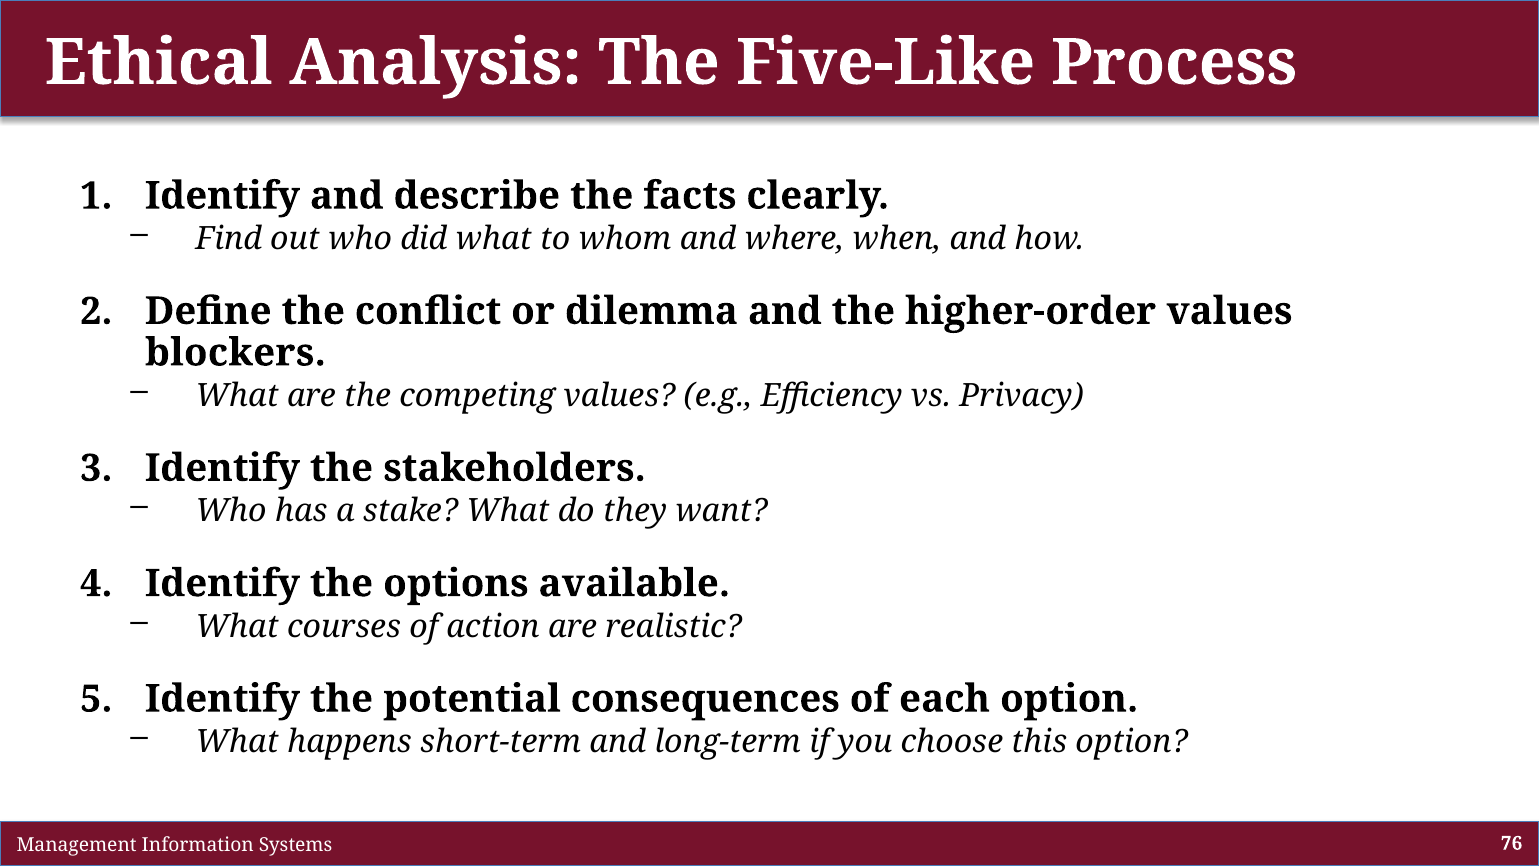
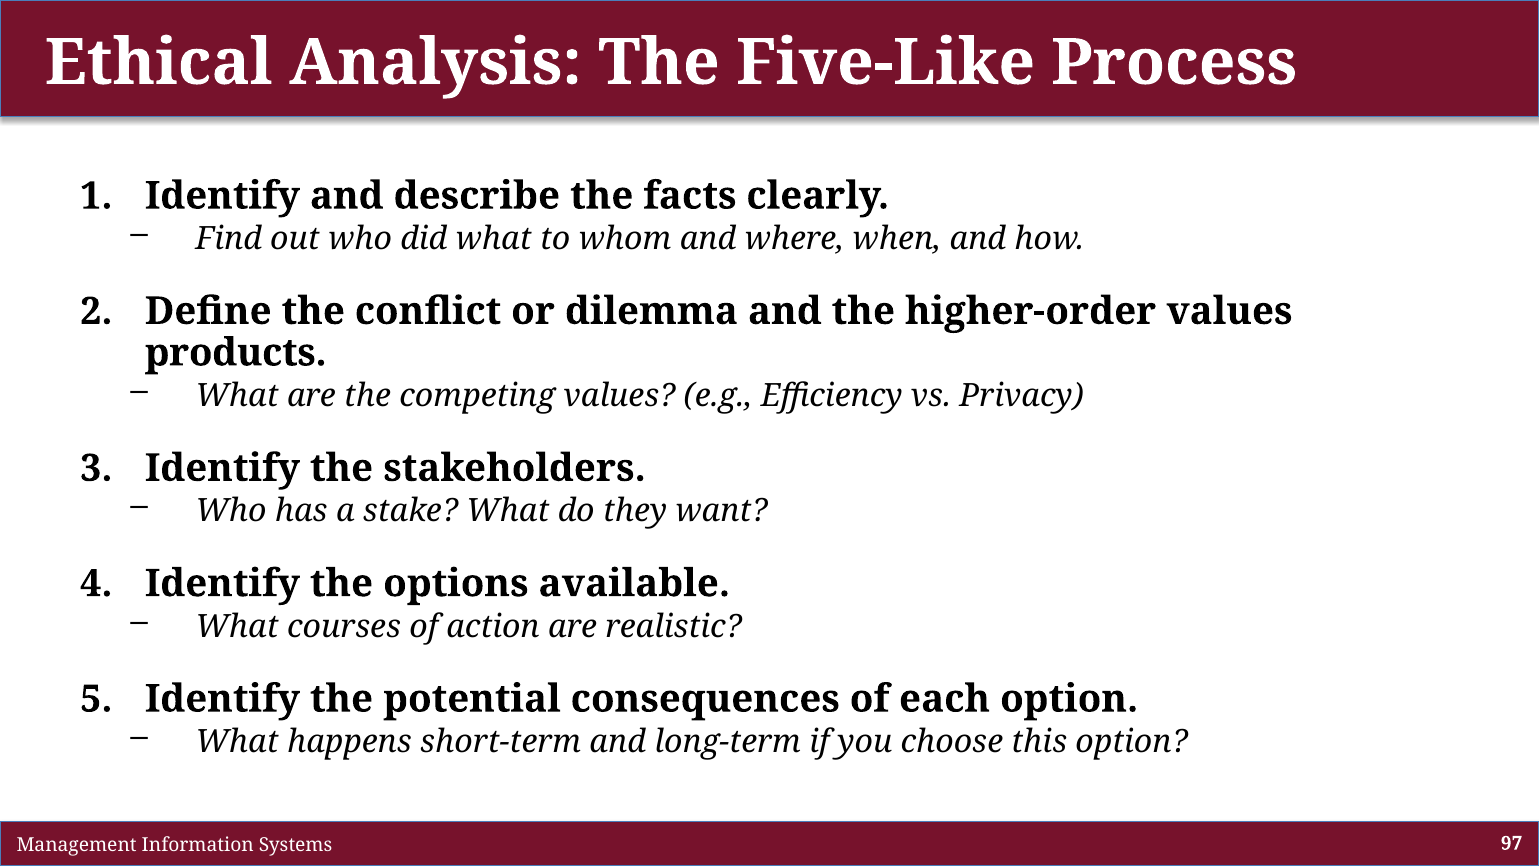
blockers: blockers -> products
76: 76 -> 97
